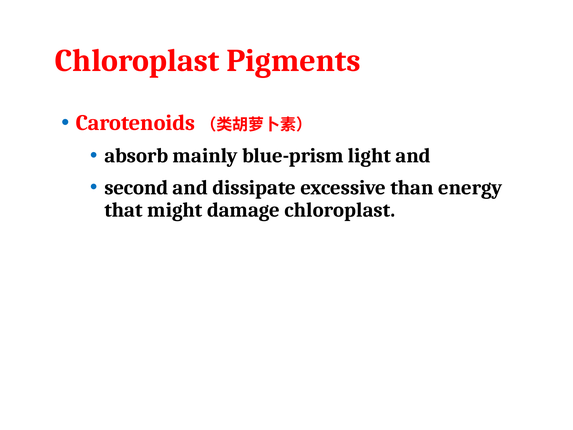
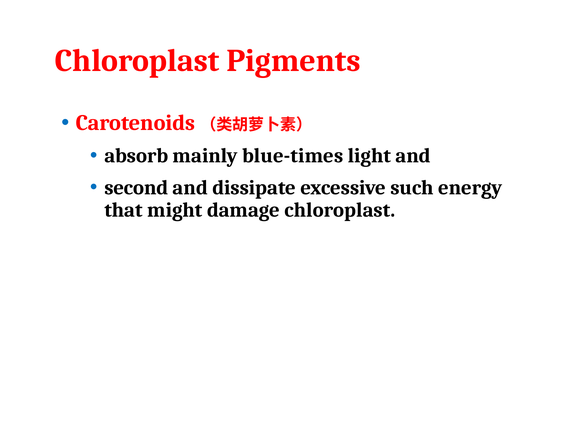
blue-prism: blue-prism -> blue-times
than: than -> such
